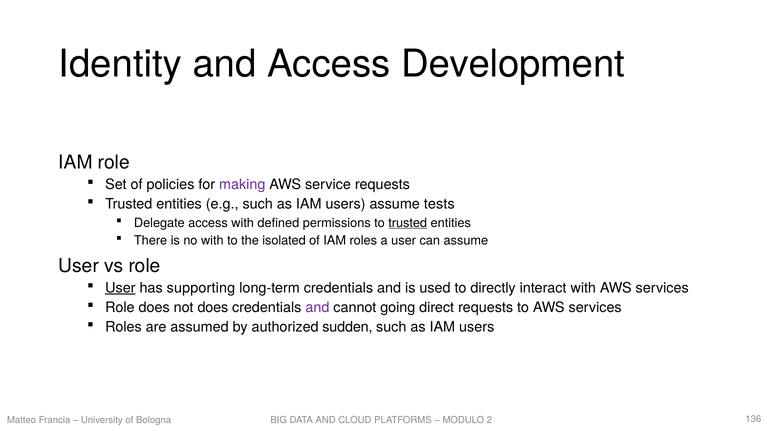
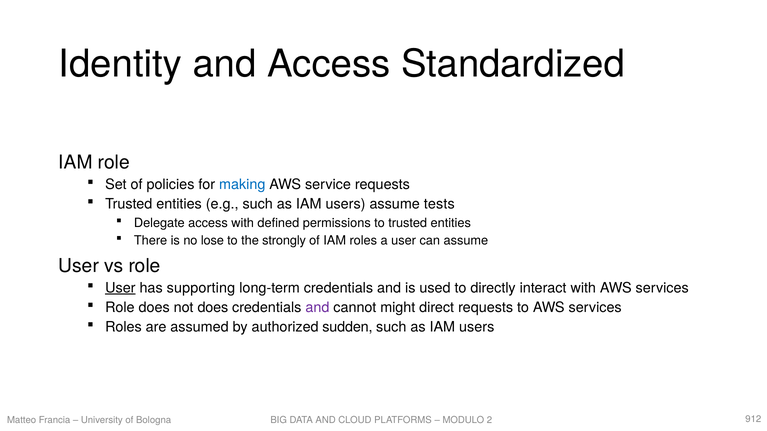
Development: Development -> Standardized
making colour: purple -> blue
trusted at (408, 223) underline: present -> none
no with: with -> lose
isolated: isolated -> strongly
going: going -> might
136: 136 -> 912
